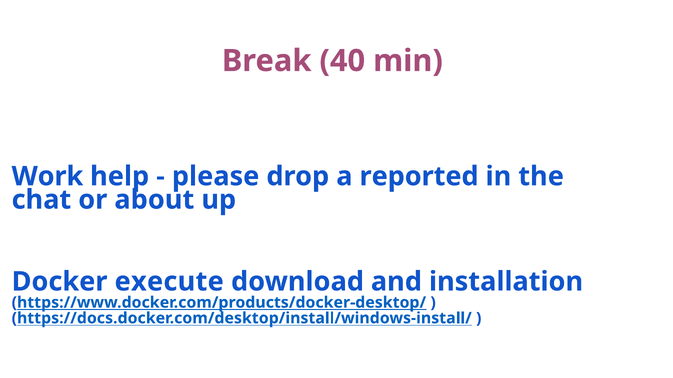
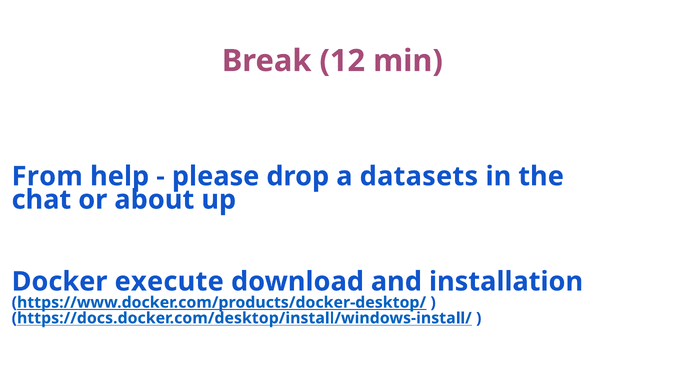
40: 40 -> 12
Work: Work -> From
reported: reported -> datasets
